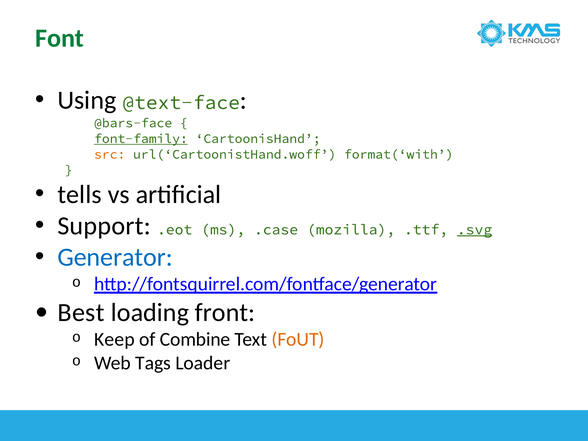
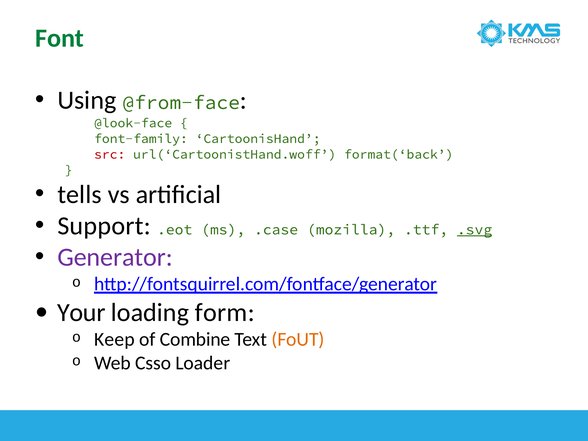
@text-face: @text-face -> @from-face
@bars-face: @bars-face -> @look-face
font-family underline: present -> none
src colour: orange -> red
format(‘with: format(‘with -> format(‘back
Generator colour: blue -> purple
Best: Best -> Your
front: front -> form
Tags: Tags -> Csso
